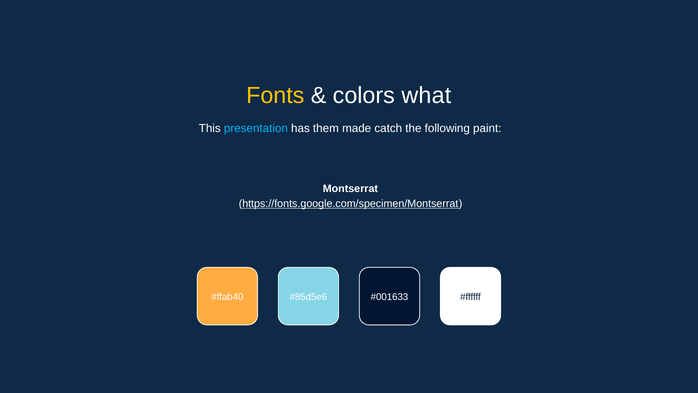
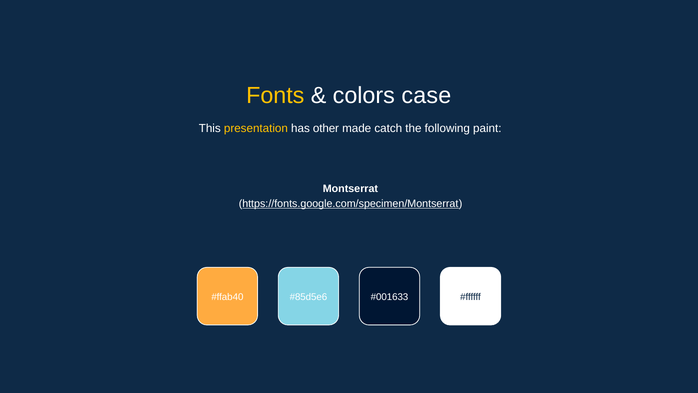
what: what -> case
presentation colour: light blue -> yellow
them: them -> other
